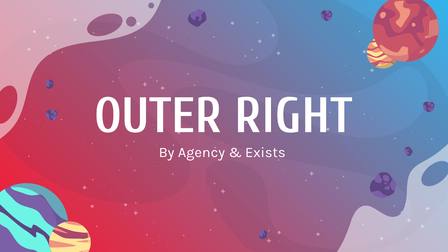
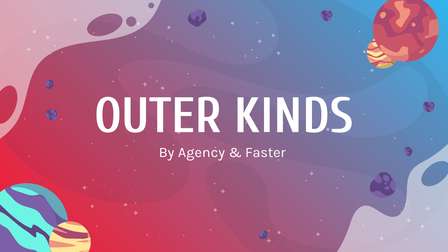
RIGHT: RIGHT -> KINDS
Exists: Exists -> Faster
